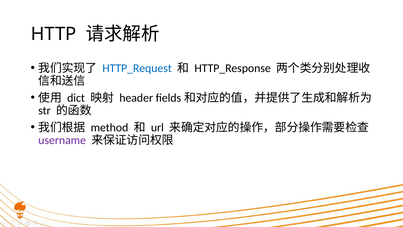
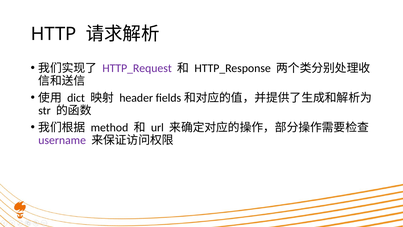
HTTP_Request colour: blue -> purple
